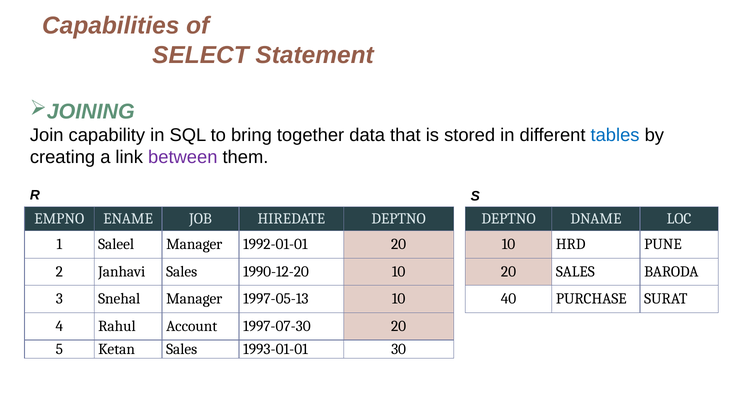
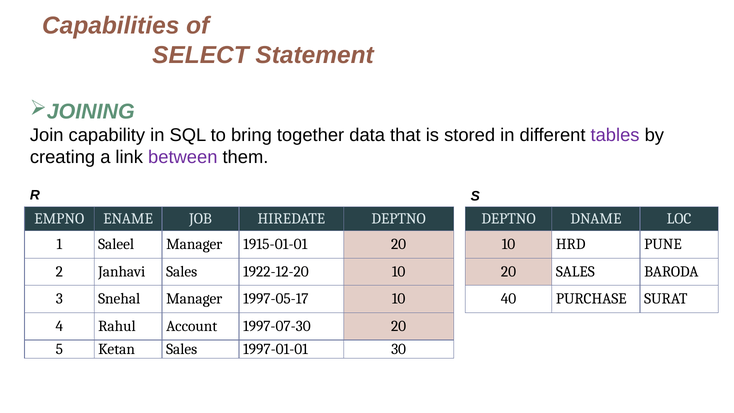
tables colour: blue -> purple
1992-01-01: 1992-01-01 -> 1915-01-01
1990-12-20: 1990-12-20 -> 1922-12-20
1997-05-13: 1997-05-13 -> 1997-05-17
1993-01-01: 1993-01-01 -> 1997-01-01
